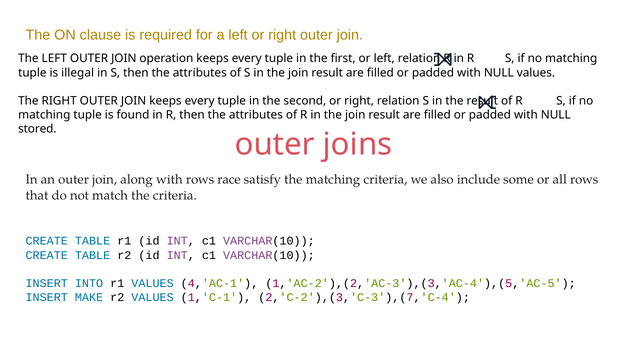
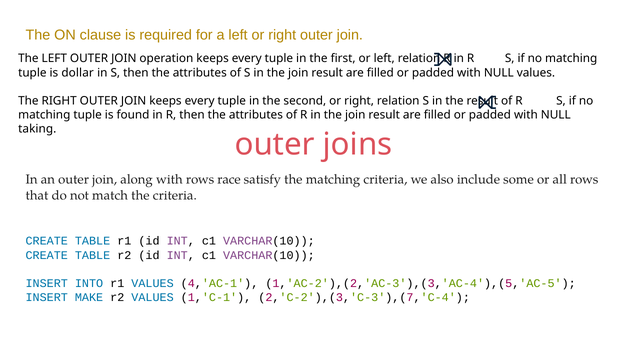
illegal: illegal -> dollar
stored: stored -> taking
